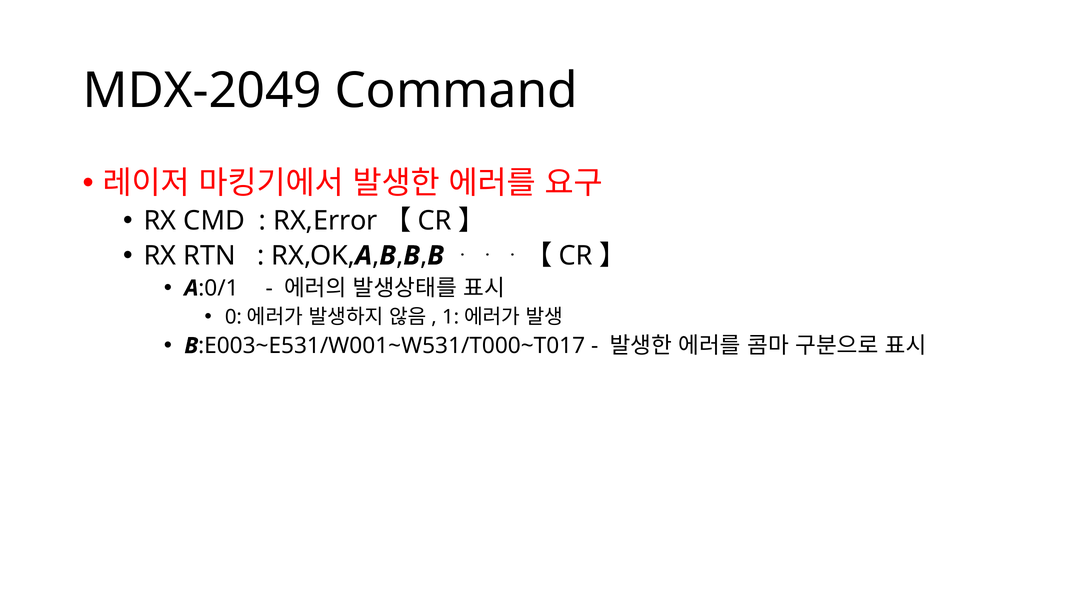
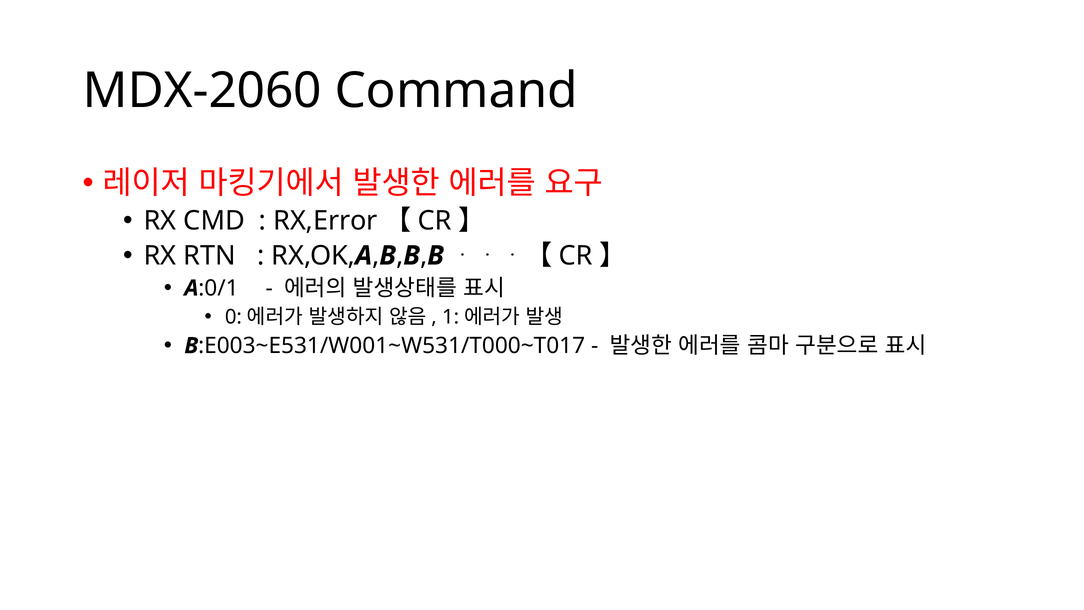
MDX-2049: MDX-2049 -> MDX-2060
